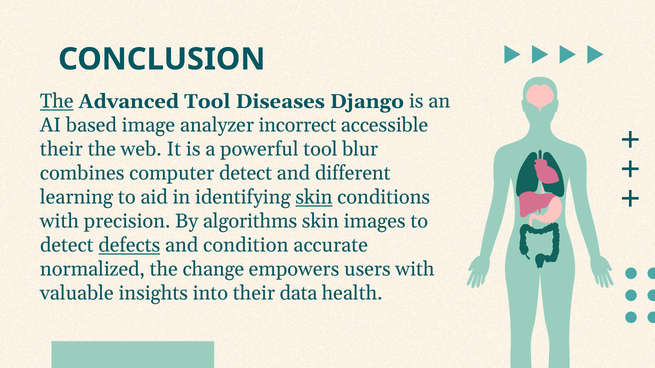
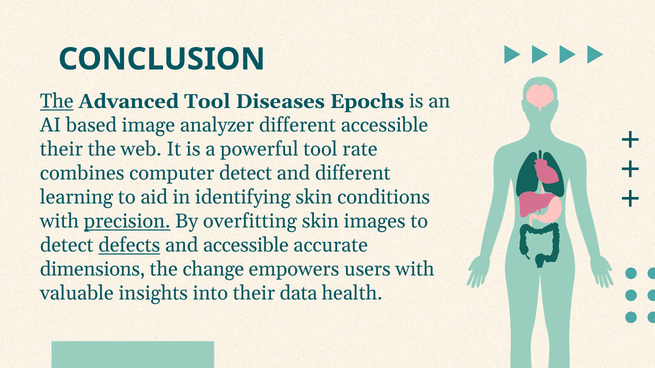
Django: Django -> Epochs
analyzer incorrect: incorrect -> different
blur: blur -> rate
skin at (314, 198) underline: present -> none
precision underline: none -> present
algorithms: algorithms -> overfitting
and condition: condition -> accessible
normalized: normalized -> dimensions
